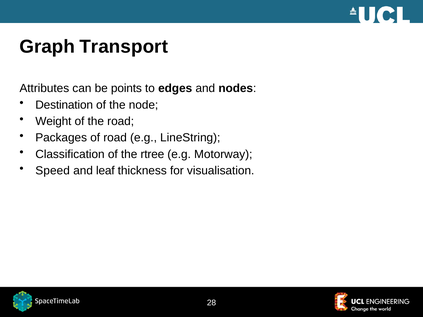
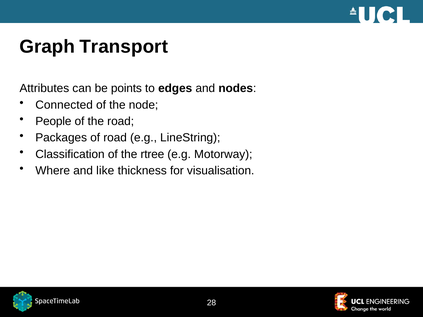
Destination: Destination -> Connected
Weight: Weight -> People
Speed: Speed -> Where
leaf: leaf -> like
